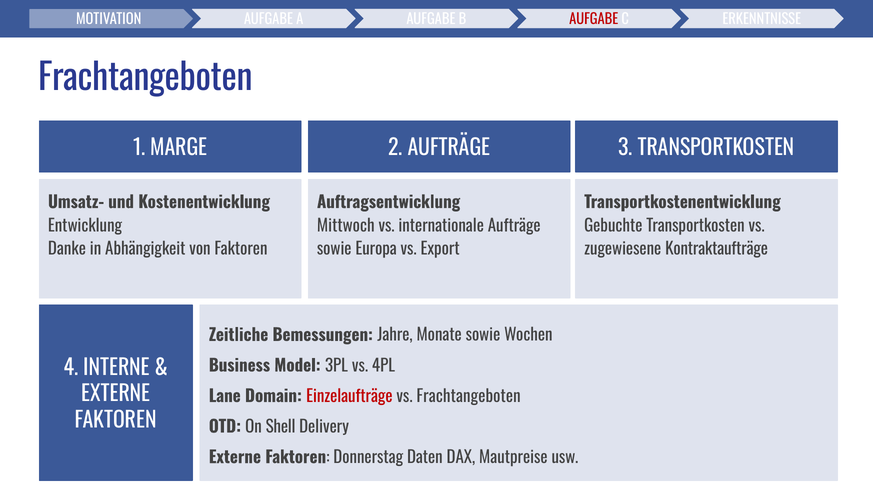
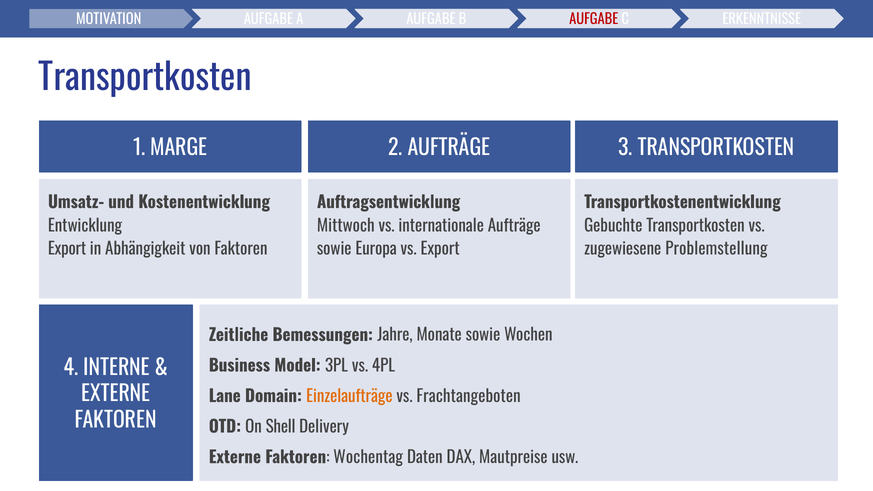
Frachtangeboten at (145, 78): Frachtangeboten -> Transportkosten
Danke at (67, 249): Danke -> Export
Kontraktaufträge: Kontraktaufträge -> Problemstellung
Einzelaufträge colour: red -> orange
Donnerstag: Donnerstag -> Wochentag
